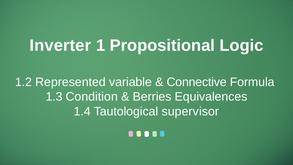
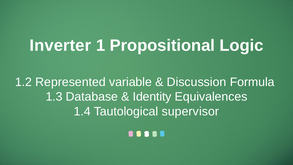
Connective: Connective -> Discussion
Condition: Condition -> Database
Berries: Berries -> Identity
